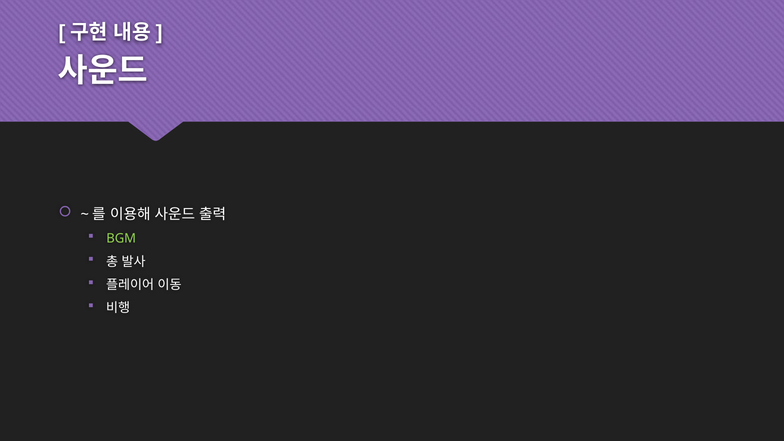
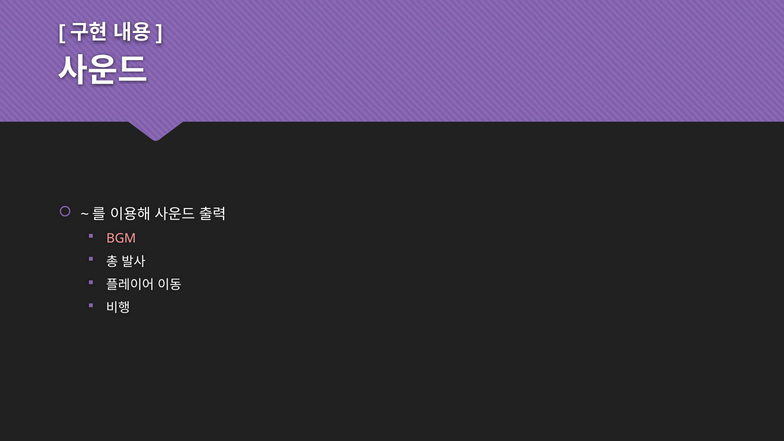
BGM colour: light green -> pink
